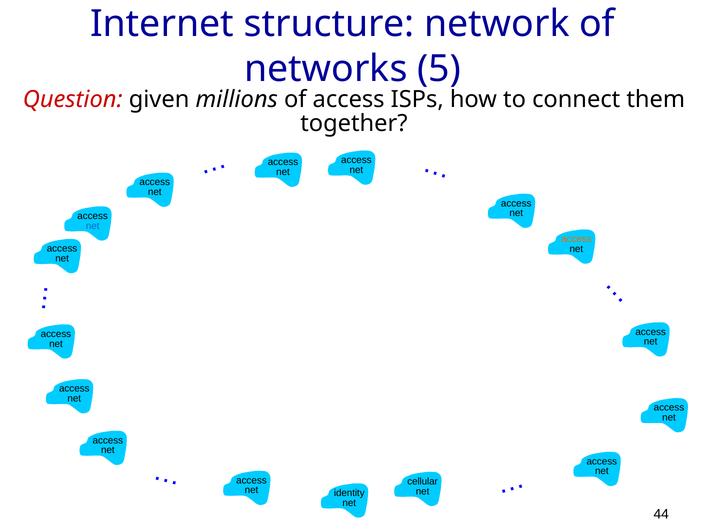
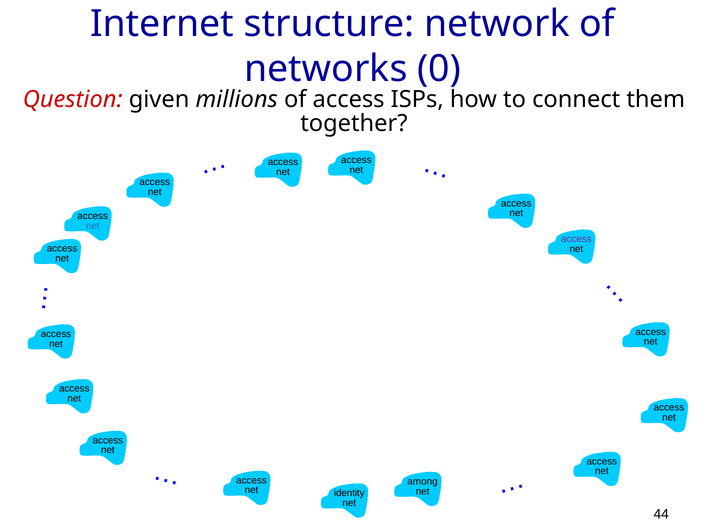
5: 5 -> 0
access at (576, 239) colour: orange -> purple
cellular: cellular -> among
